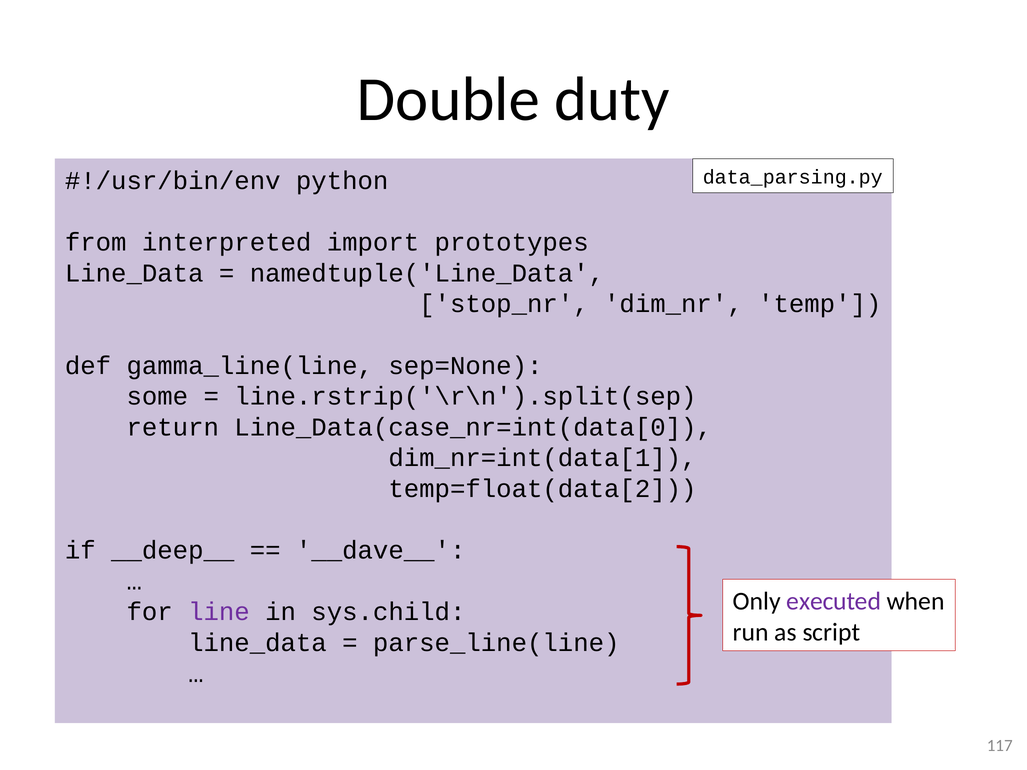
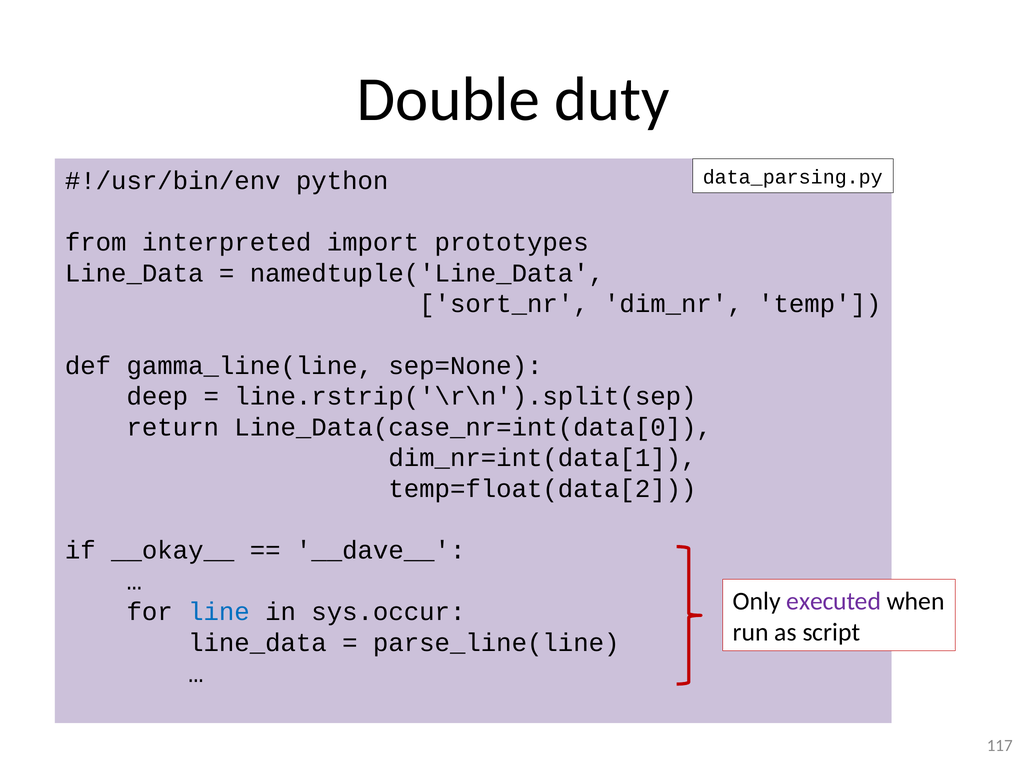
stop_nr: stop_nr -> sort_nr
some: some -> deep
__deep__: __deep__ -> __okay__
line colour: purple -> blue
sys.child: sys.child -> sys.occur
